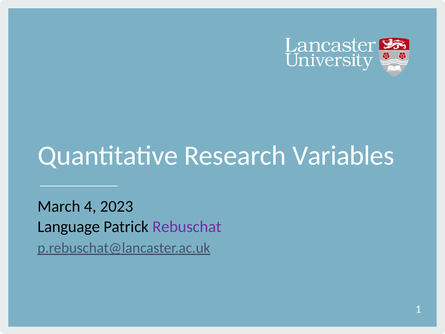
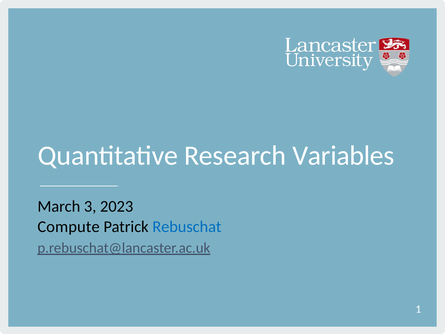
4: 4 -> 3
Language: Language -> Compute
Rebuschat colour: purple -> blue
